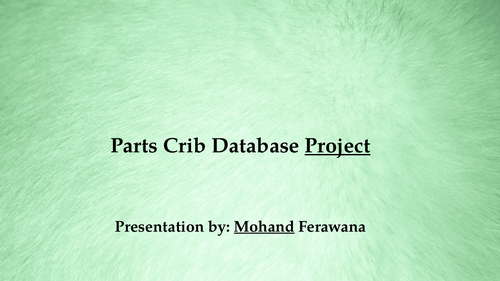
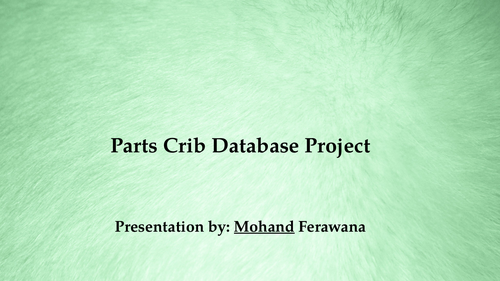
Project underline: present -> none
